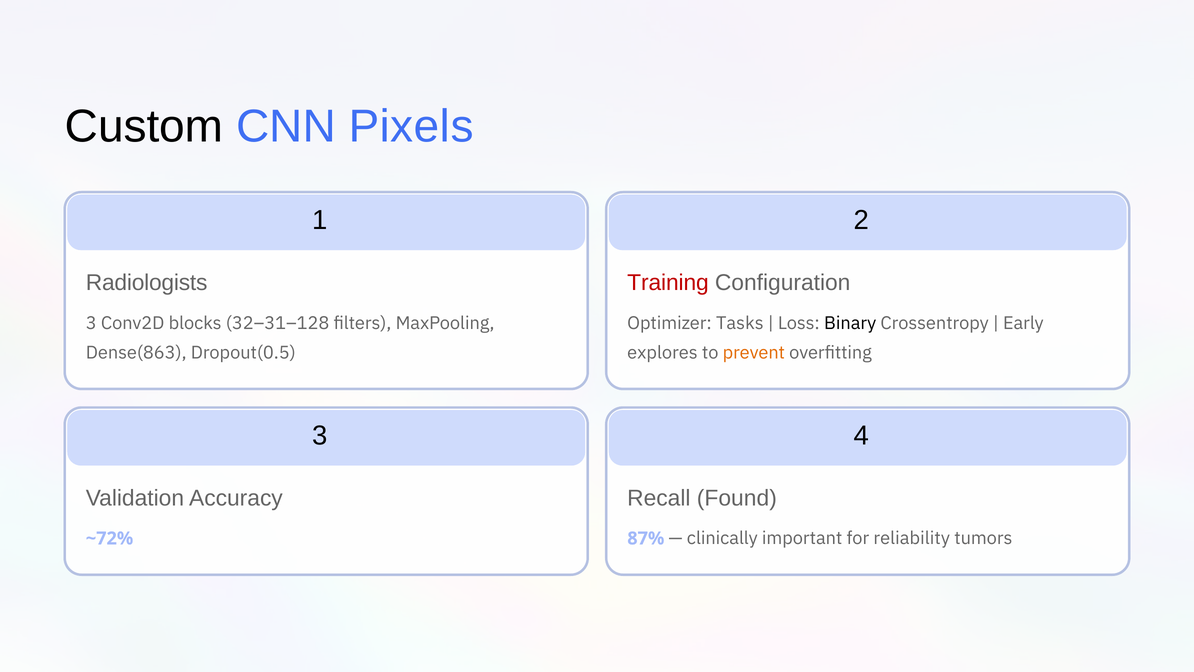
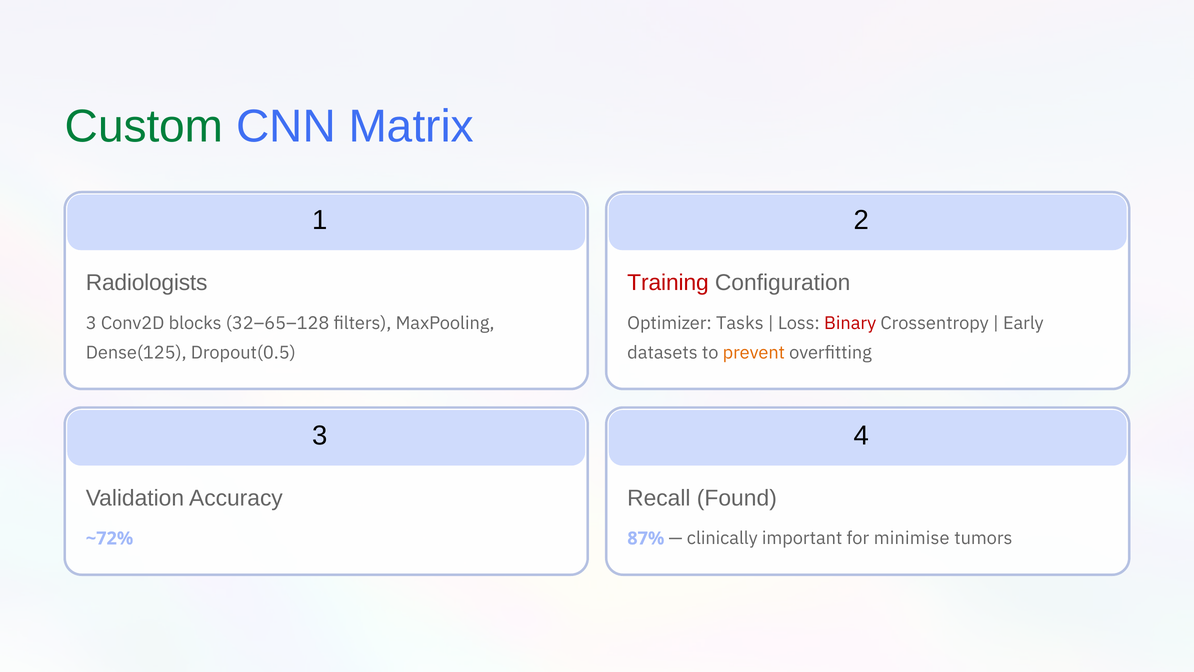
Custom colour: black -> green
Pixels: Pixels -> Matrix
32–31–128: 32–31–128 -> 32–65–128
Binary colour: black -> red
Dense(863: Dense(863 -> Dense(125
explores: explores -> datasets
reliability: reliability -> minimise
